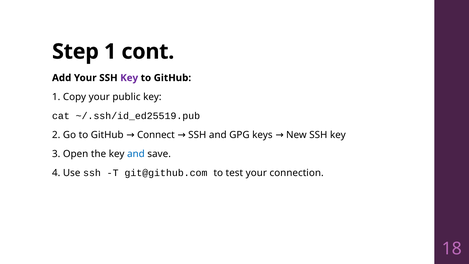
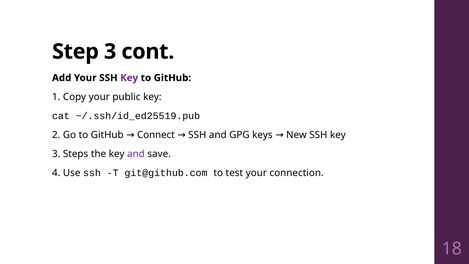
Step 1: 1 -> 3
Open: Open -> Steps
and at (136, 154) colour: blue -> purple
